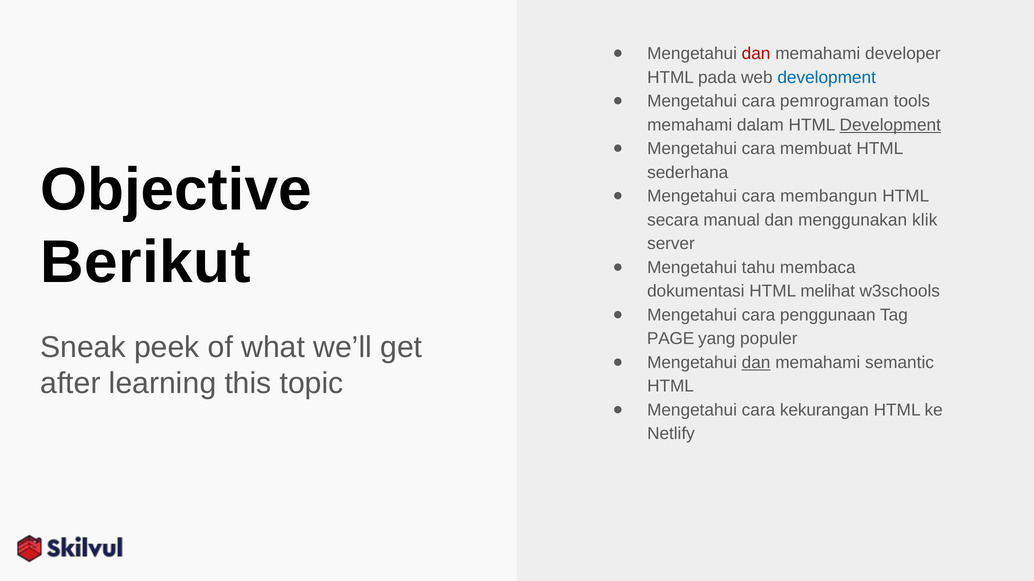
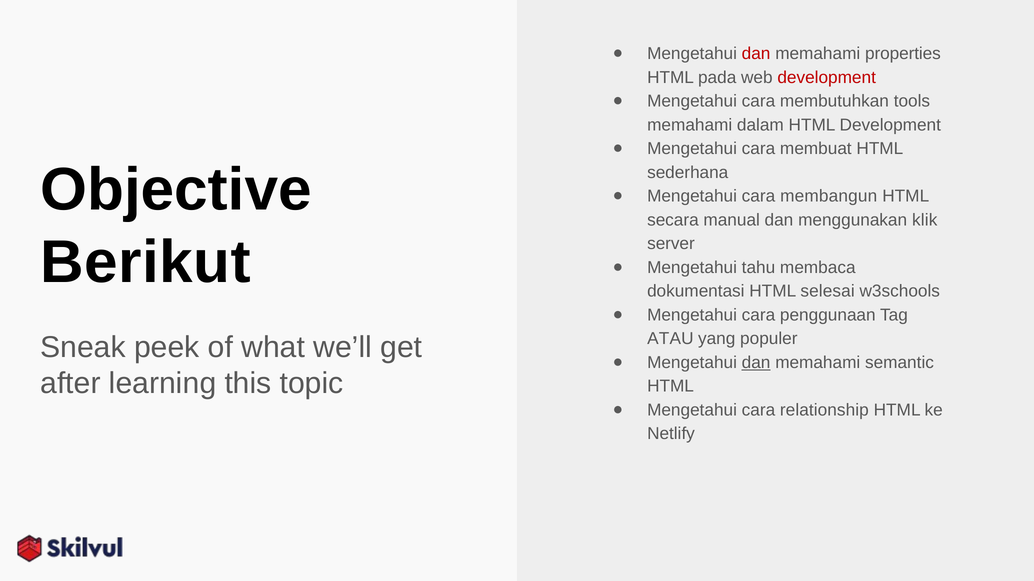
developer: developer -> properties
development at (827, 78) colour: blue -> red
pemrograman: pemrograman -> membutuhkan
Development at (890, 125) underline: present -> none
melihat: melihat -> selesai
PAGE: PAGE -> ATAU
kekurangan: kekurangan -> relationship
